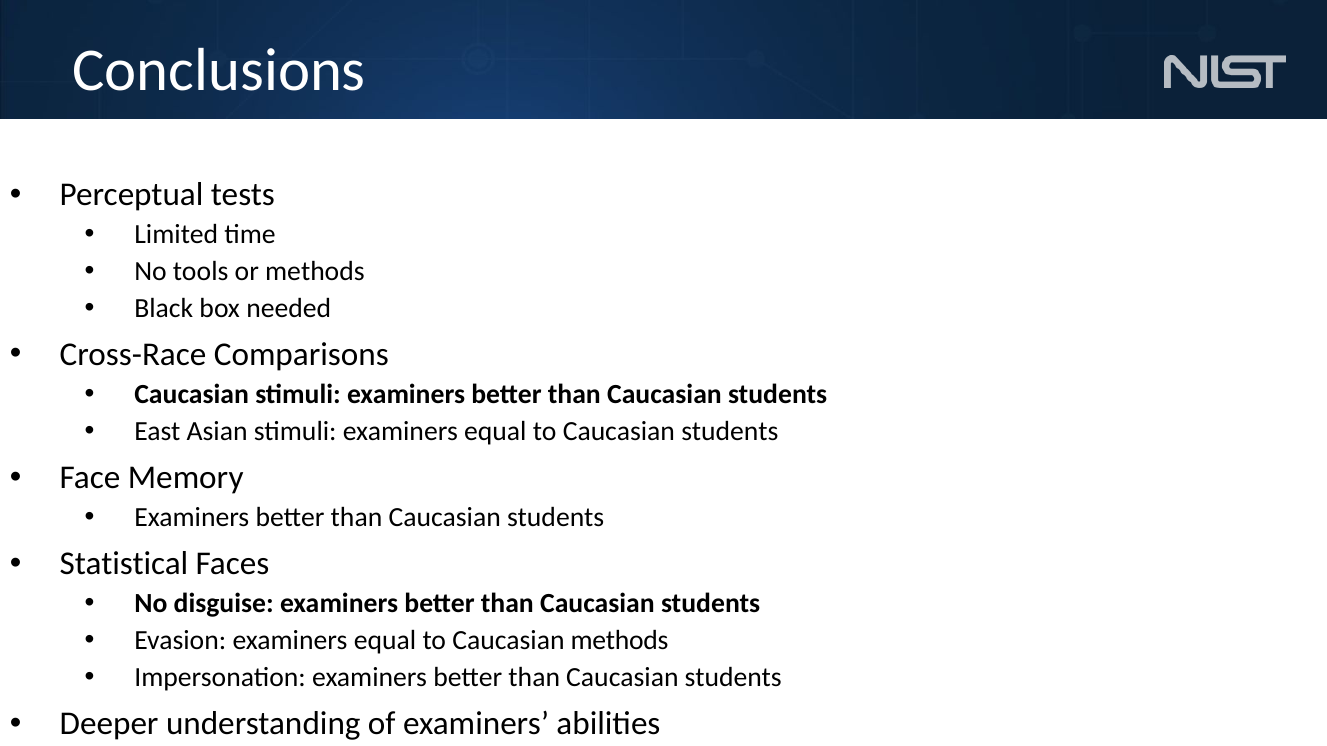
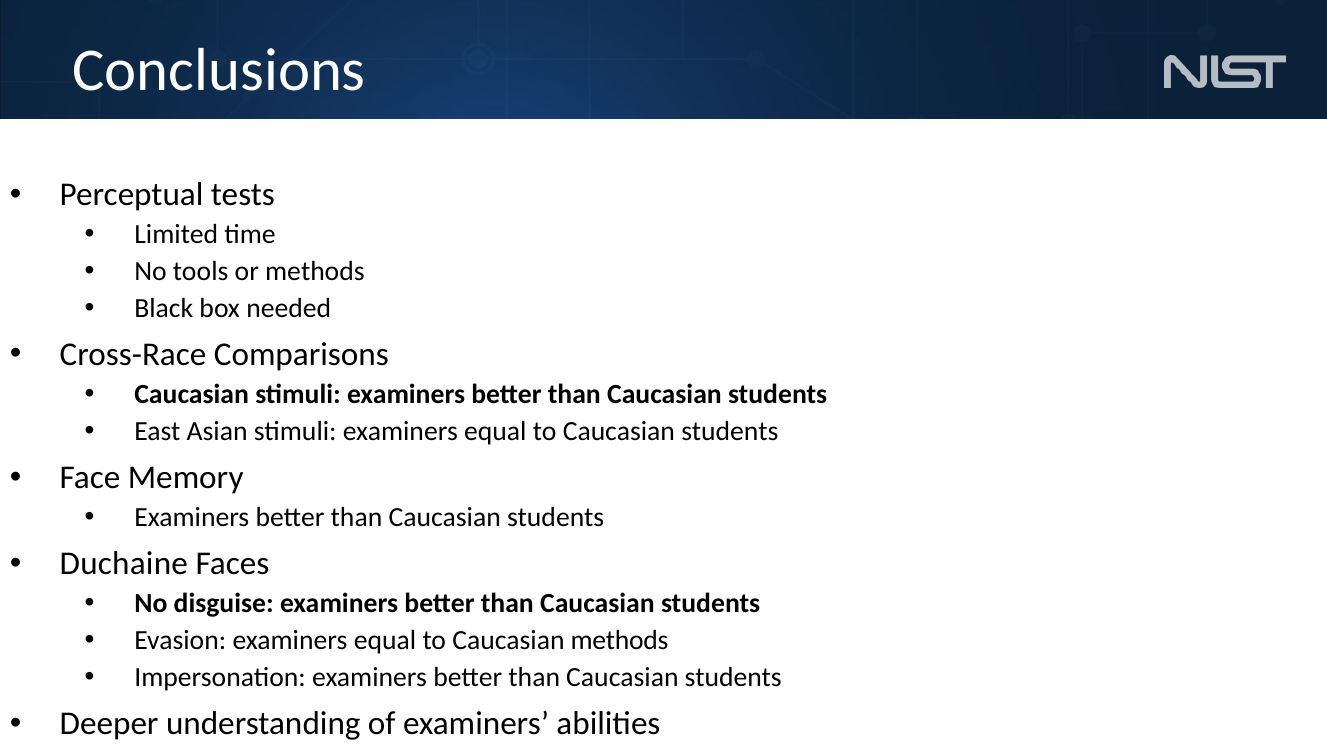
Statistical: Statistical -> Duchaine
